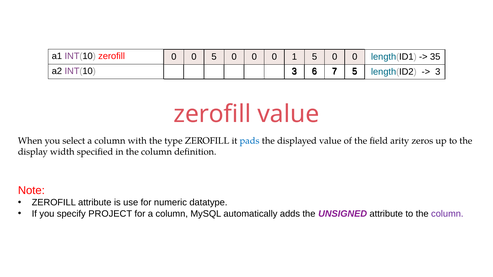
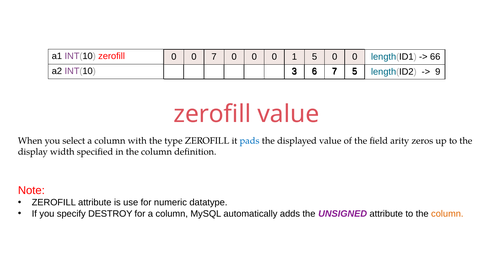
0 5: 5 -> 7
35: 35 -> 66
3 at (438, 72): 3 -> 9
PROJECT: PROJECT -> DESTROY
column at (447, 214) colour: purple -> orange
